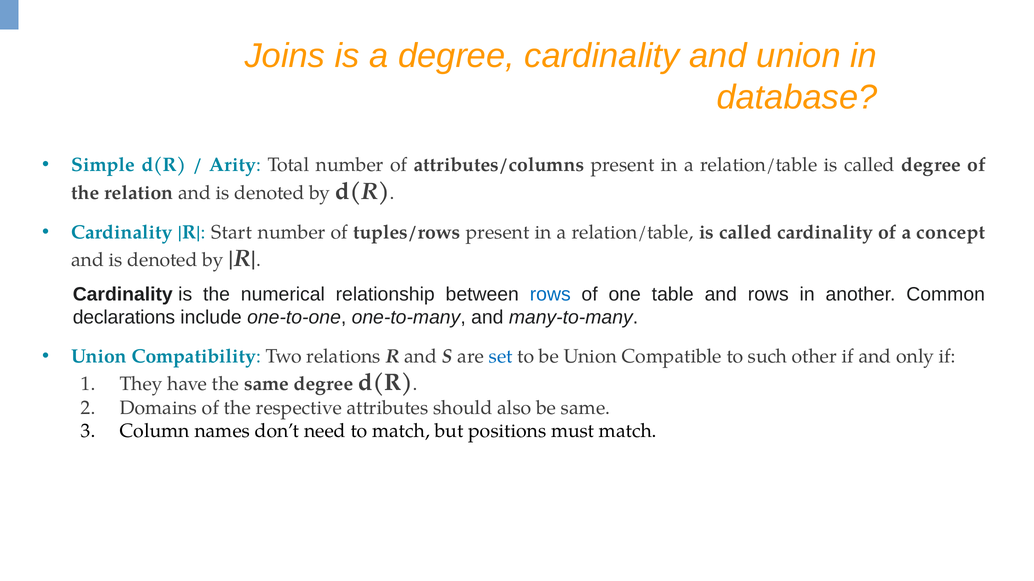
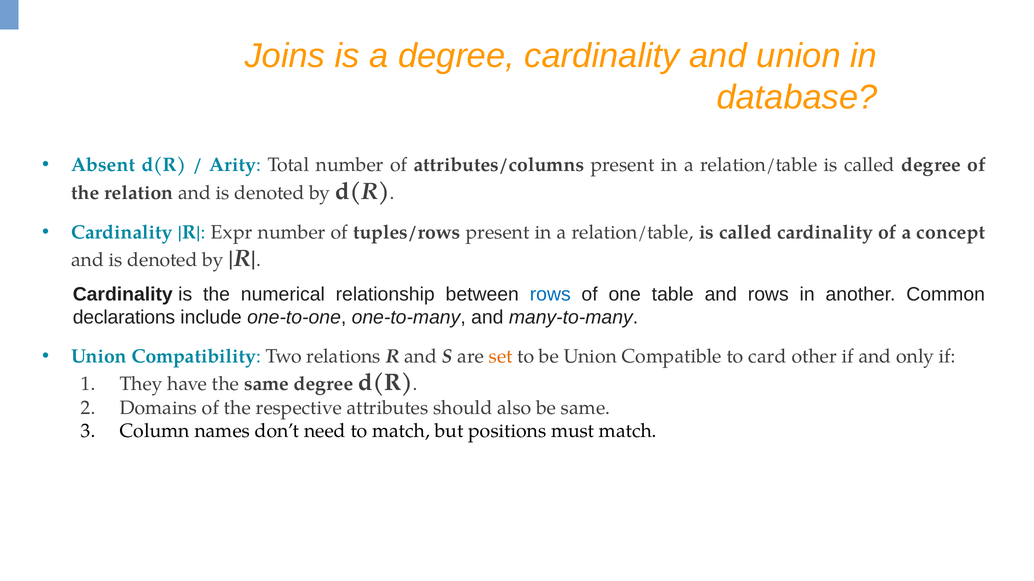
Simple: Simple -> Absent
Start: Start -> Expr
set colour: blue -> orange
such: such -> card
